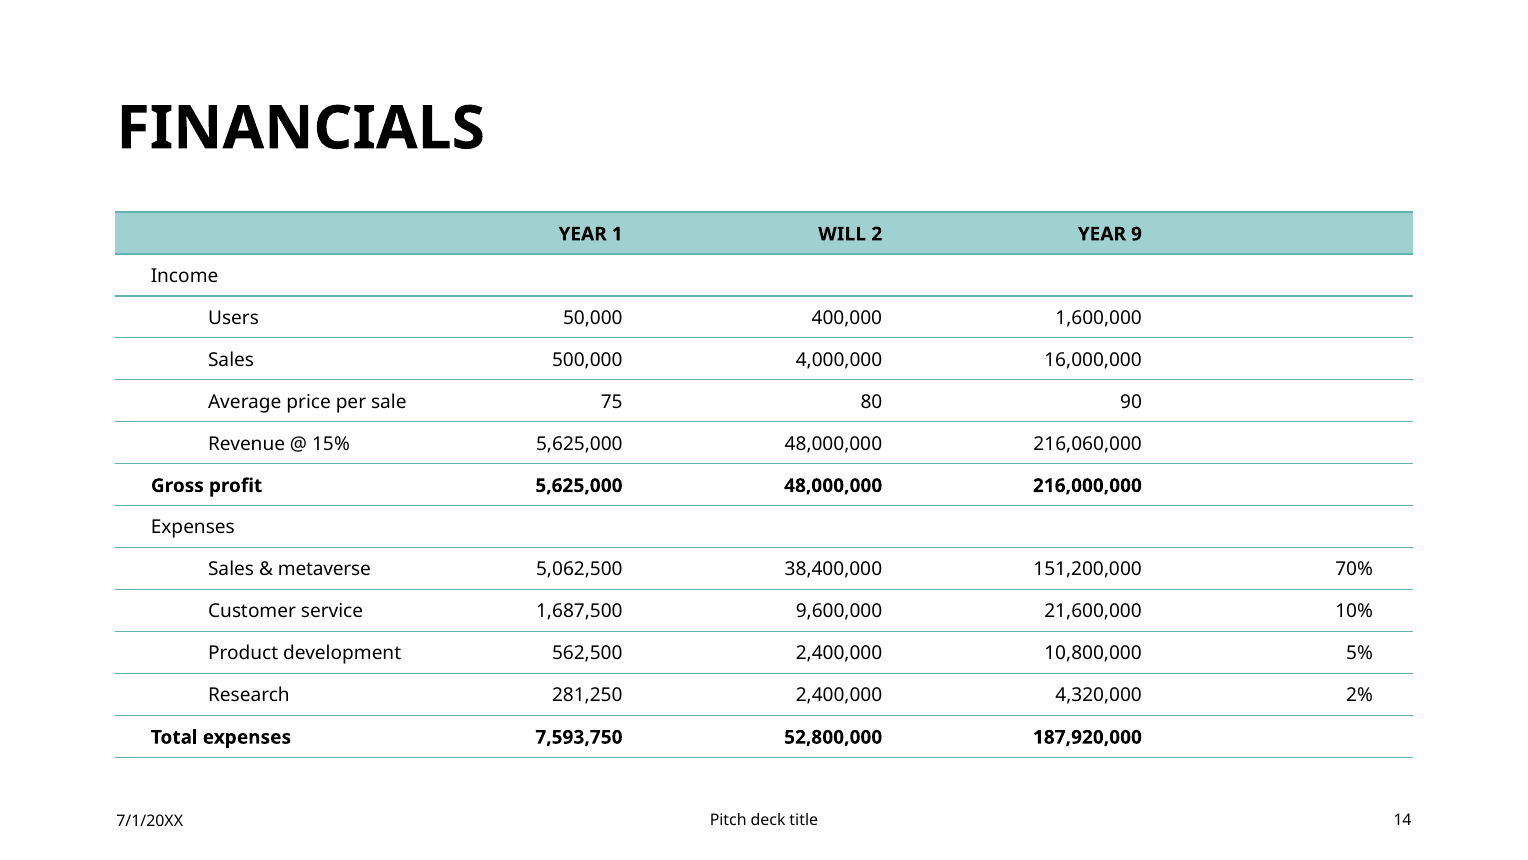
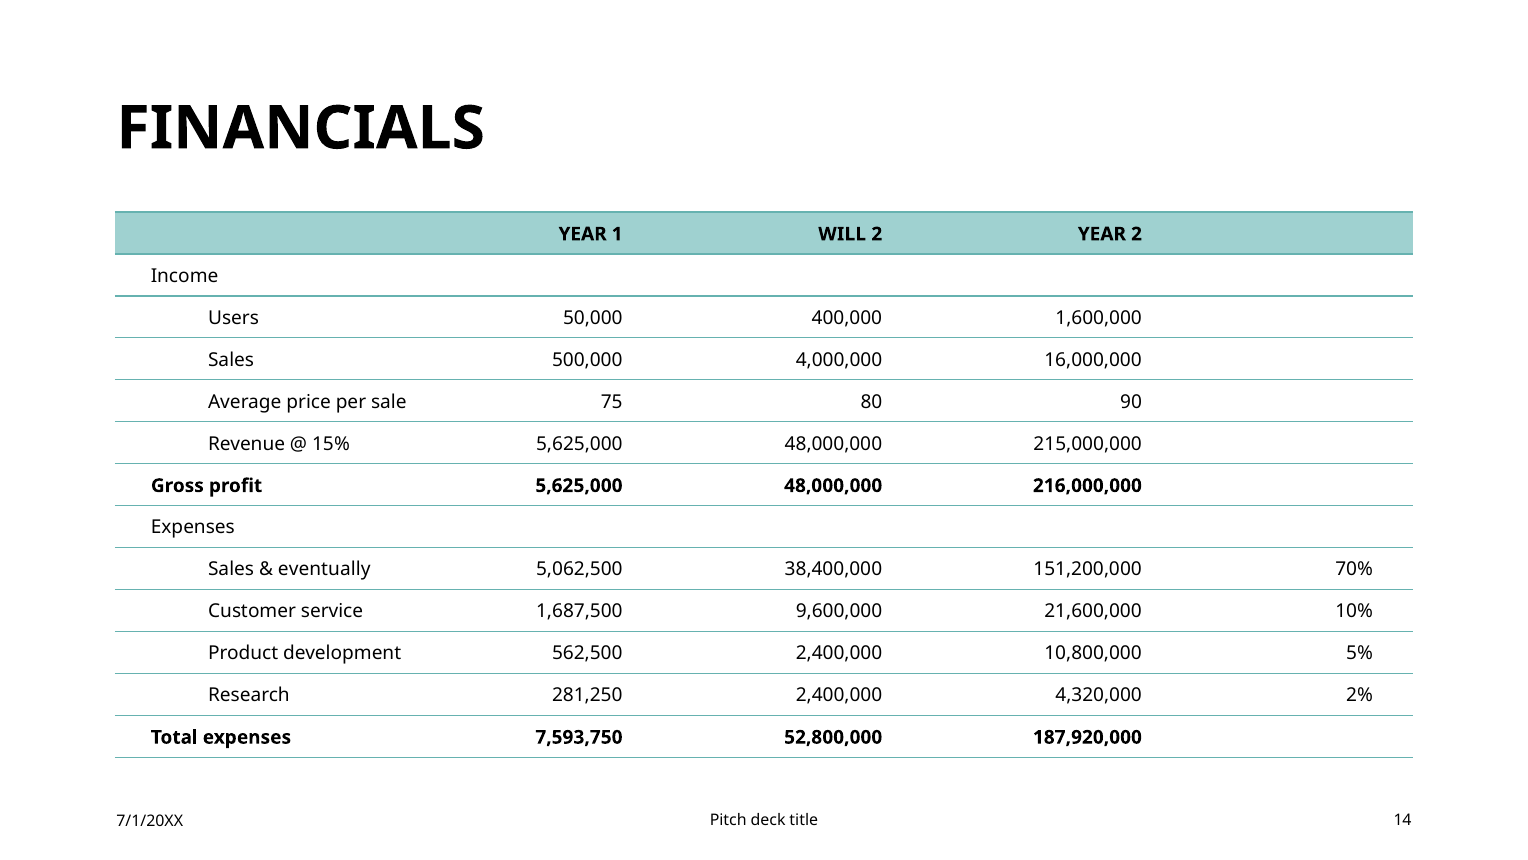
YEAR 9: 9 -> 2
216,060,000: 216,060,000 -> 215,000,000
metaverse: metaverse -> eventually
